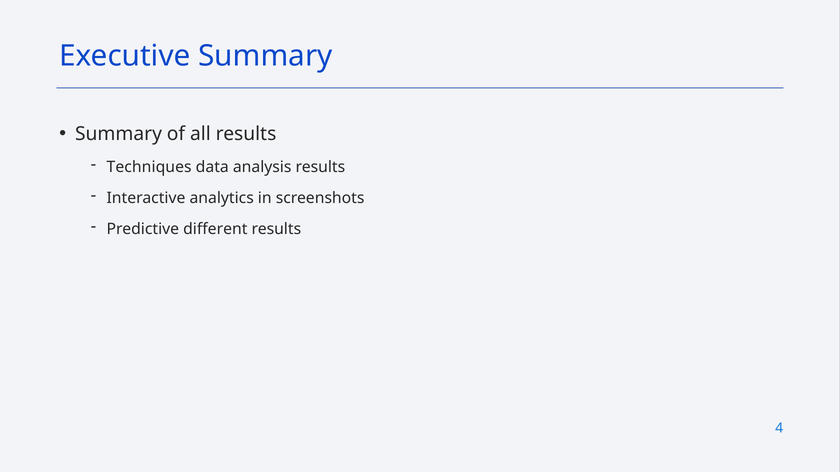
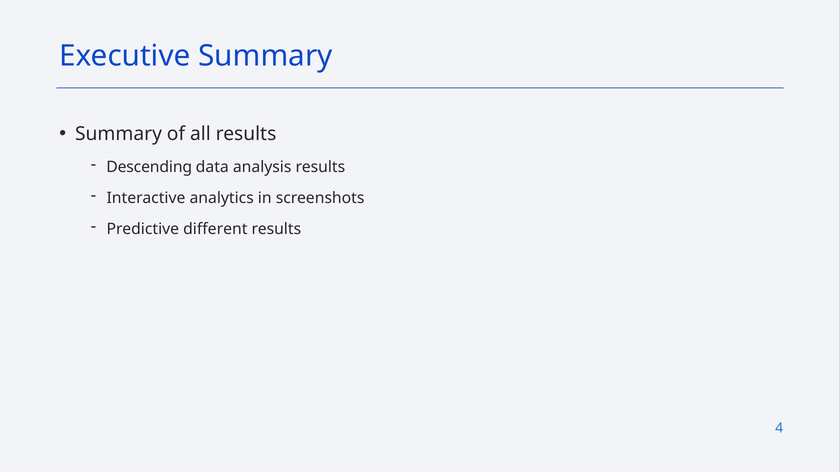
Techniques: Techniques -> Descending
